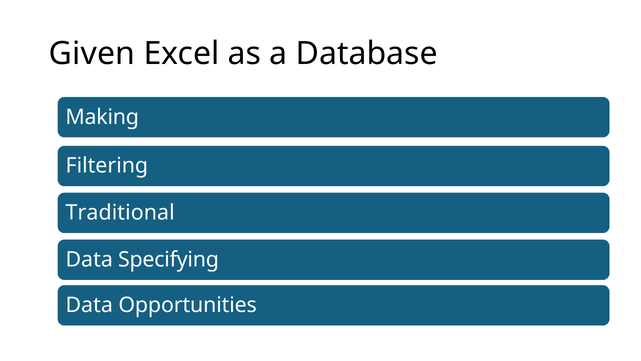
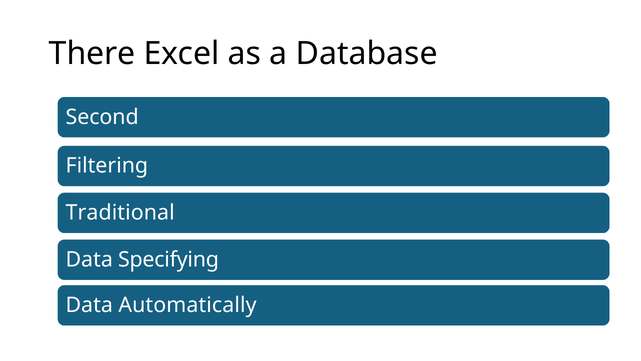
Given: Given -> There
Making: Making -> Second
Opportunities: Opportunities -> Automatically
